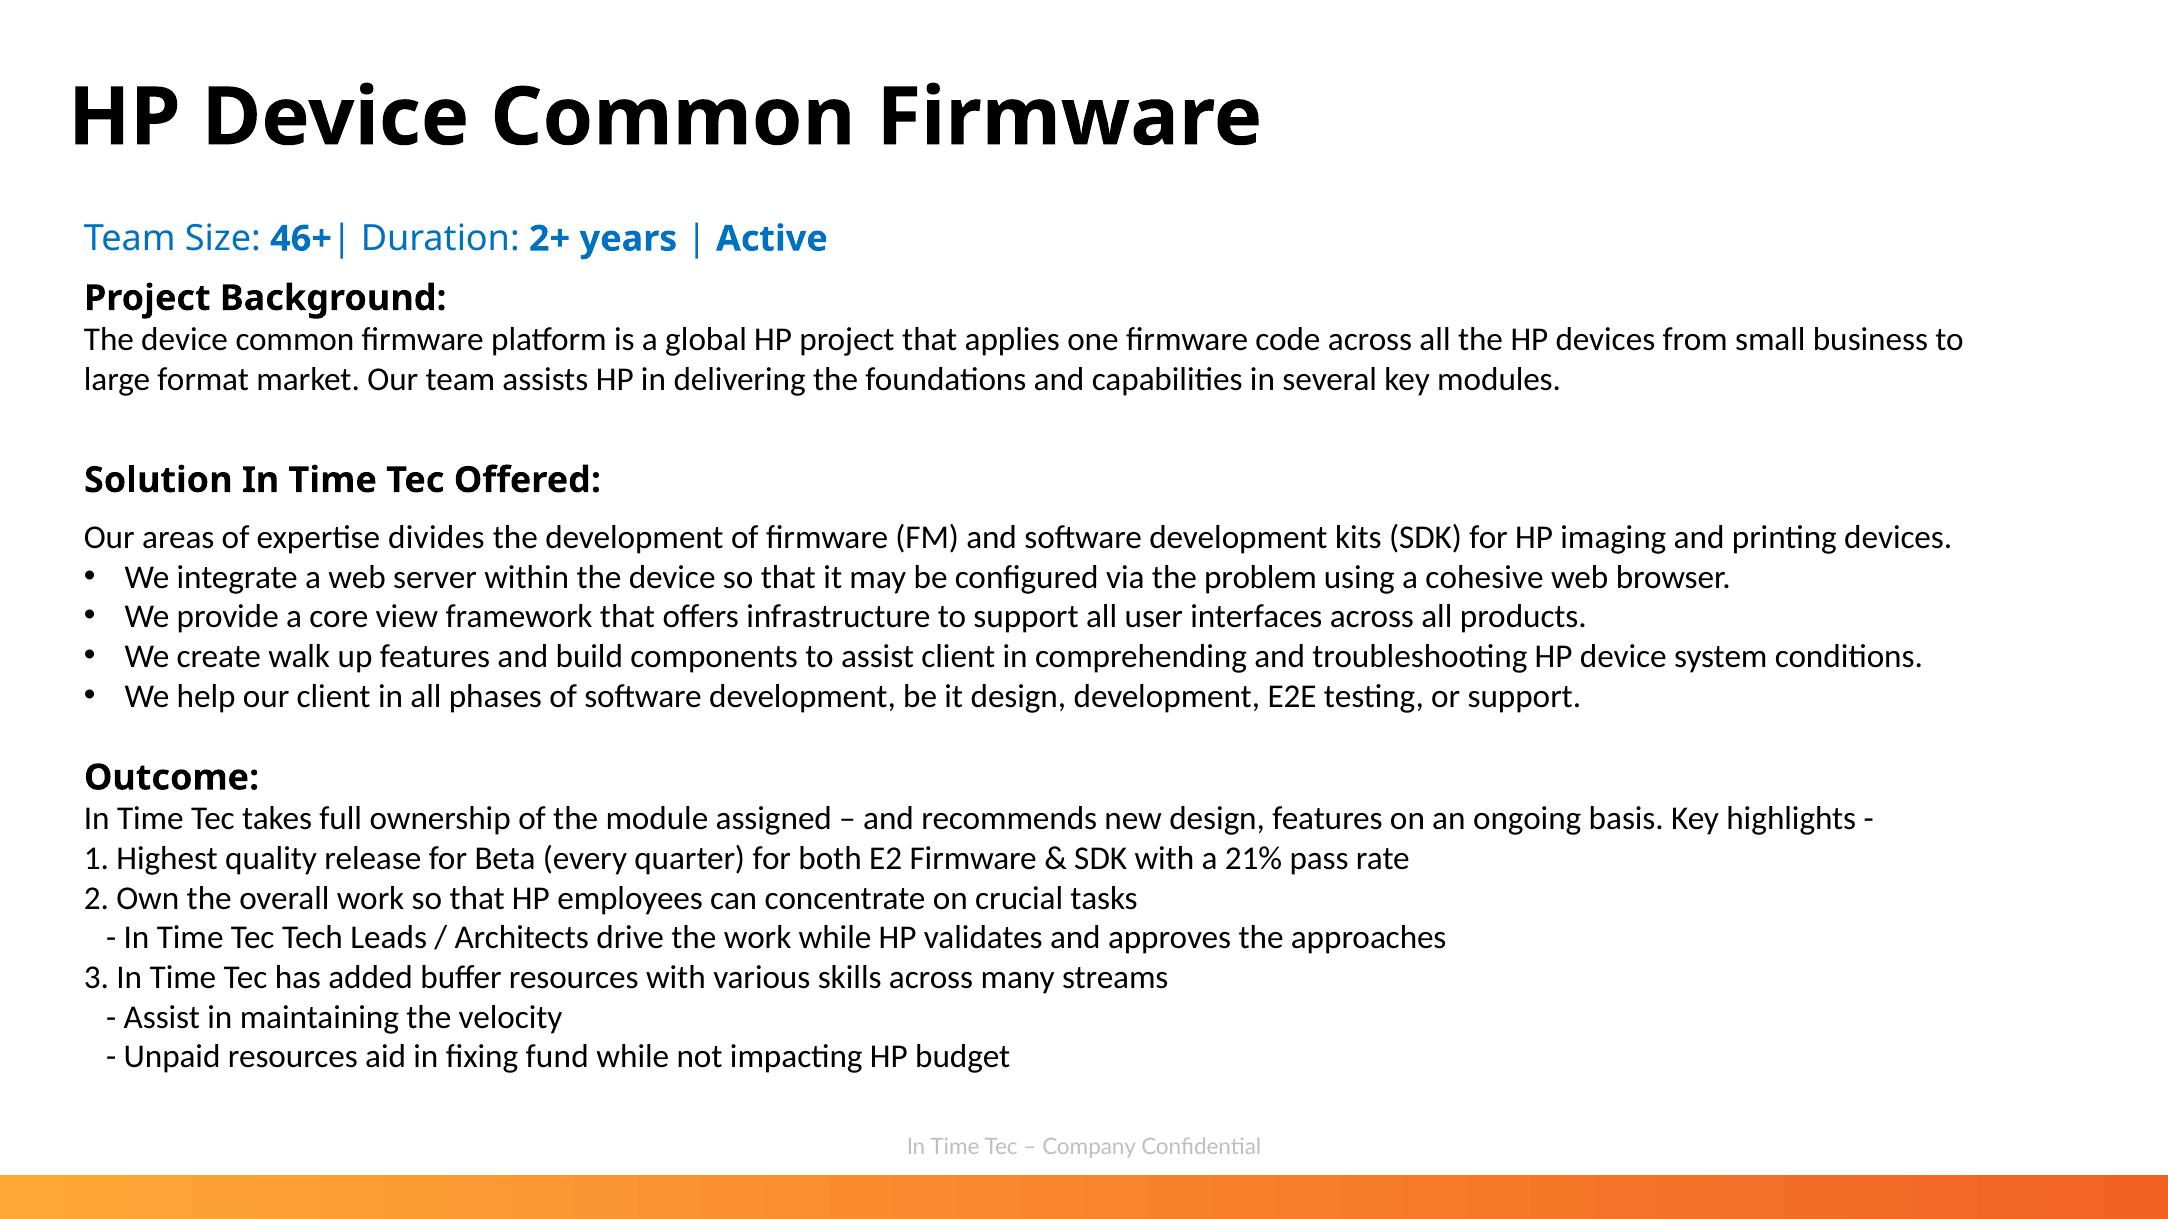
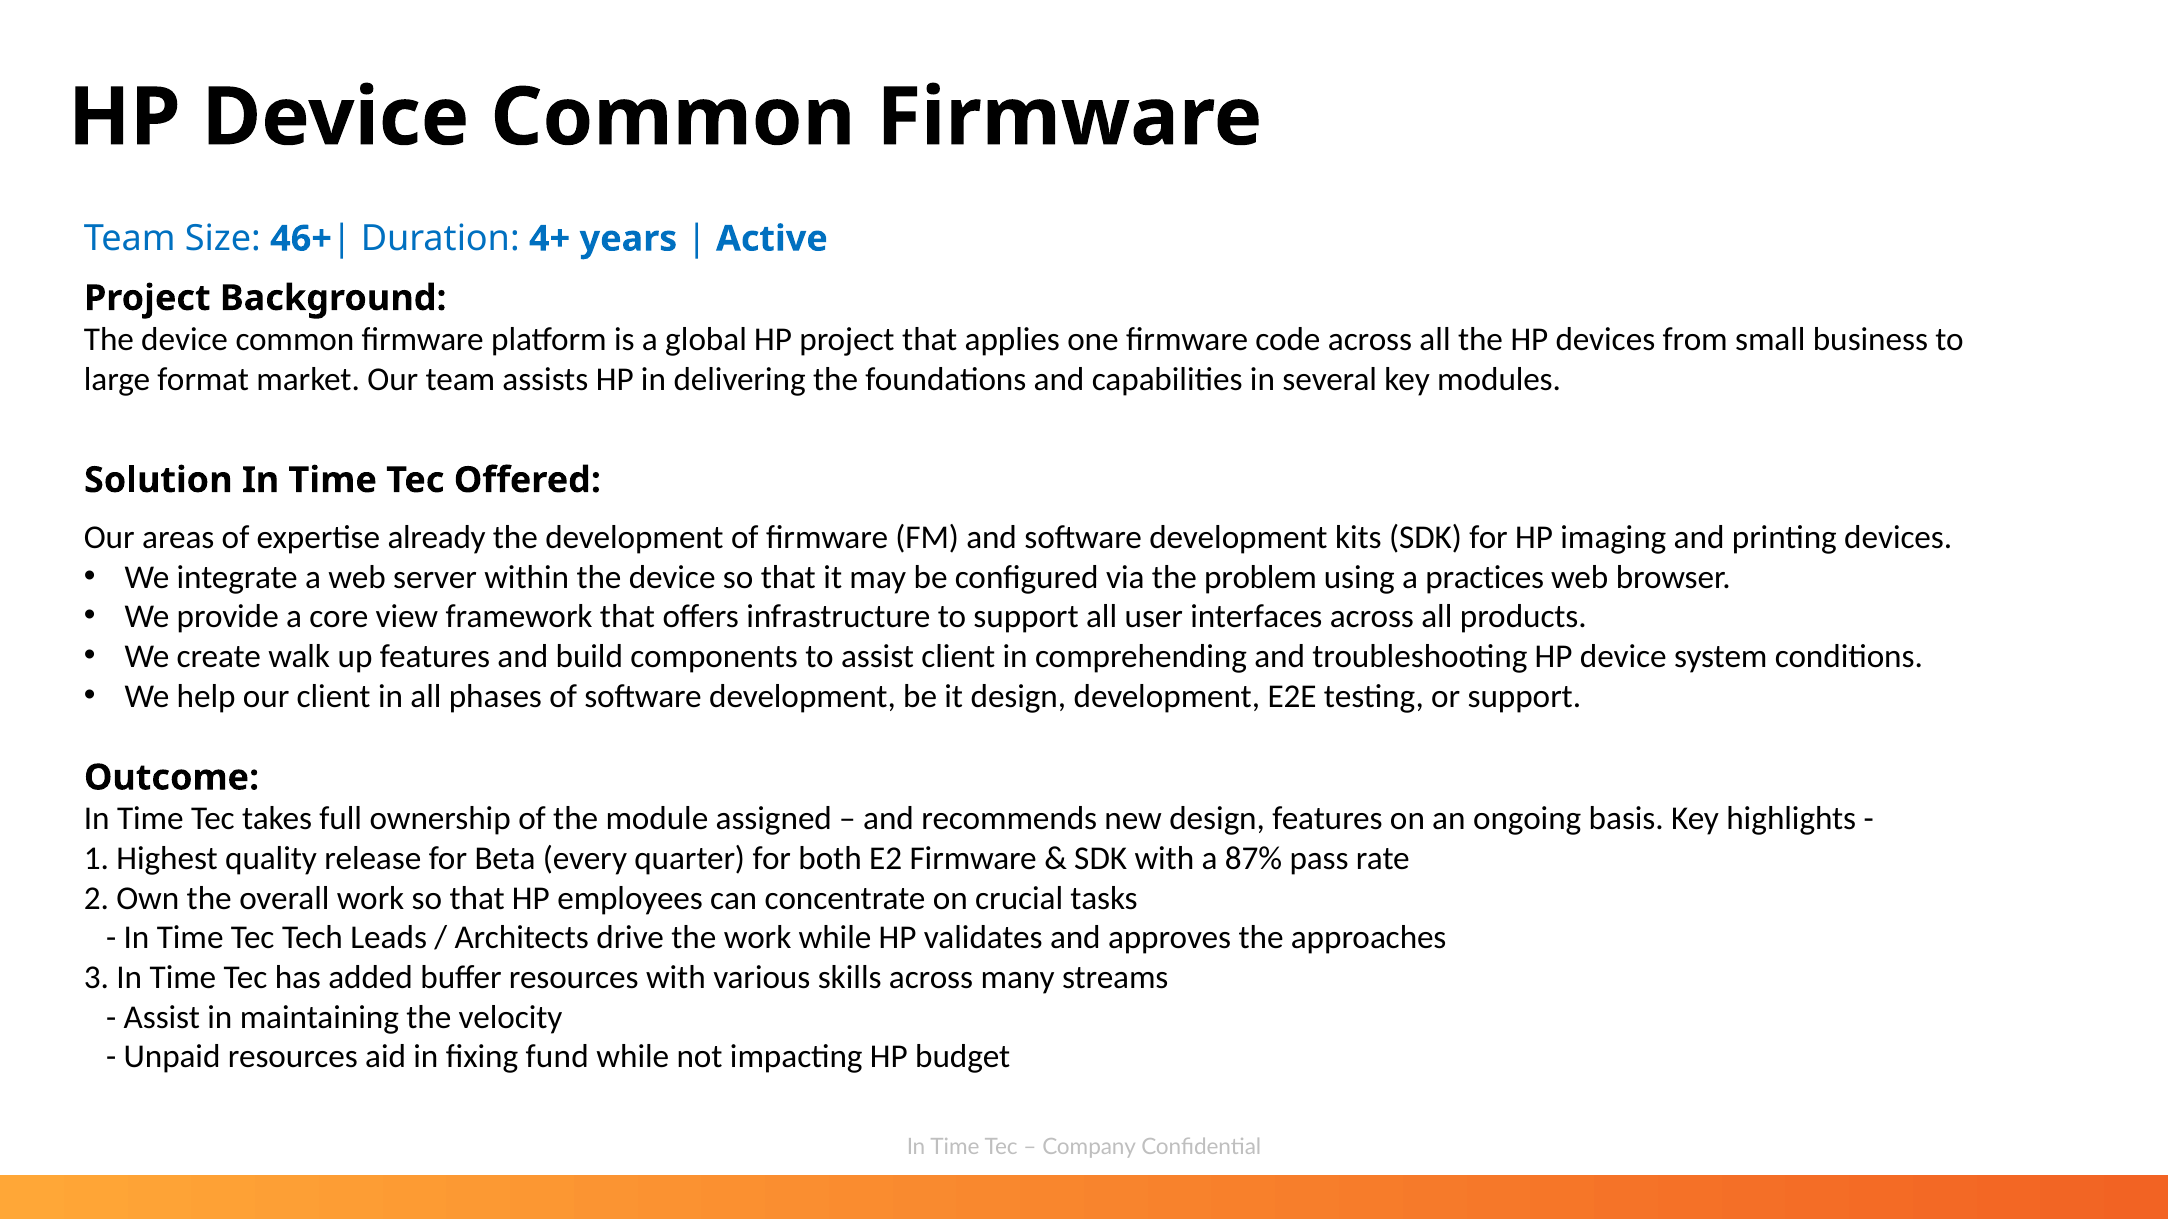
2+: 2+ -> 4+
divides: divides -> already
cohesive: cohesive -> practices
21%: 21% -> 87%
